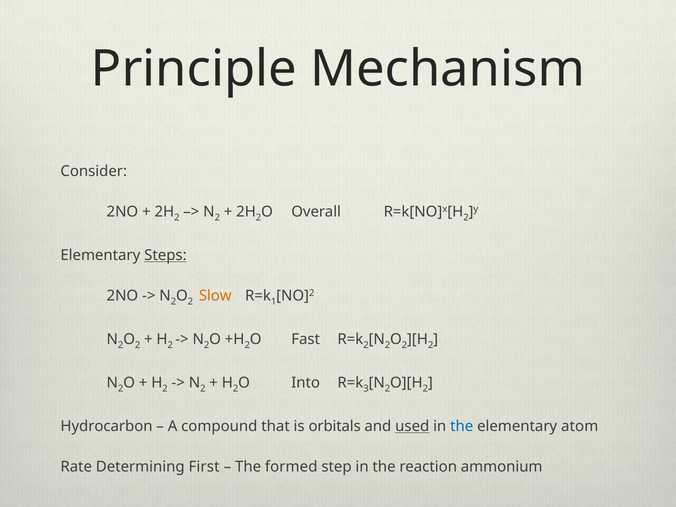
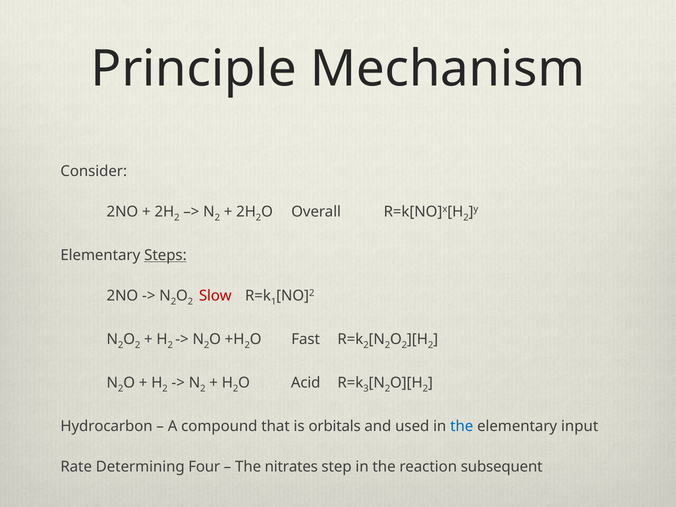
Slow colour: orange -> red
Into: Into -> Acid
used underline: present -> none
atom: atom -> input
First: First -> Four
formed: formed -> nitrates
ammonium: ammonium -> subsequent
